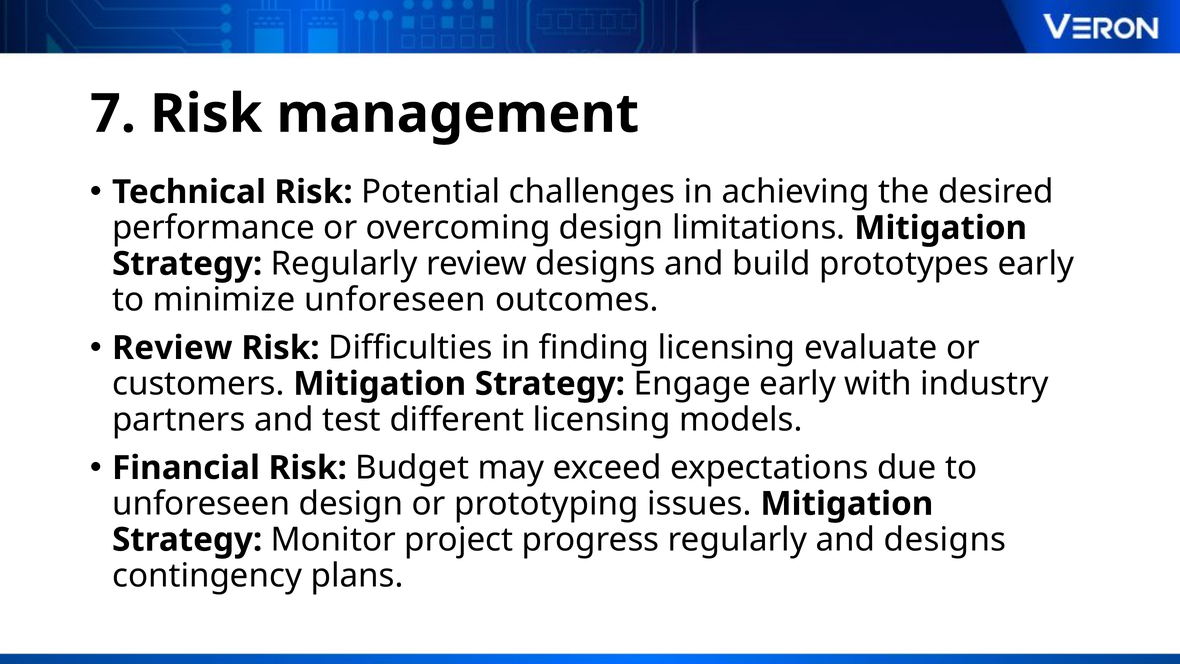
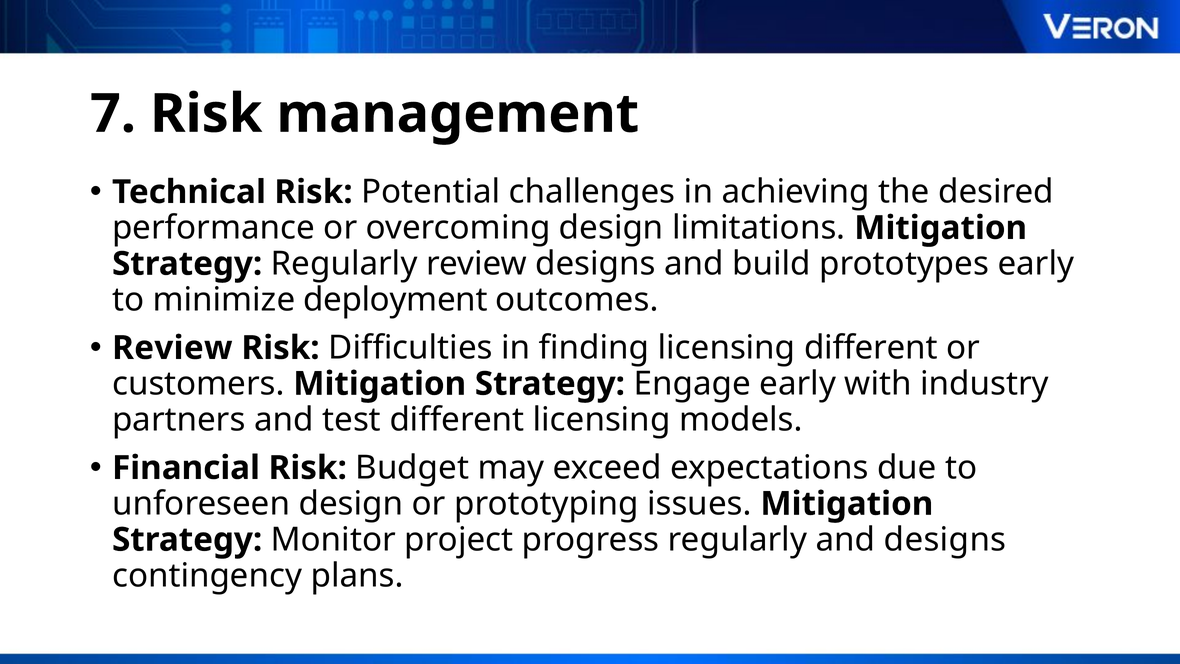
minimize unforeseen: unforeseen -> deployment
licensing evaluate: evaluate -> different
